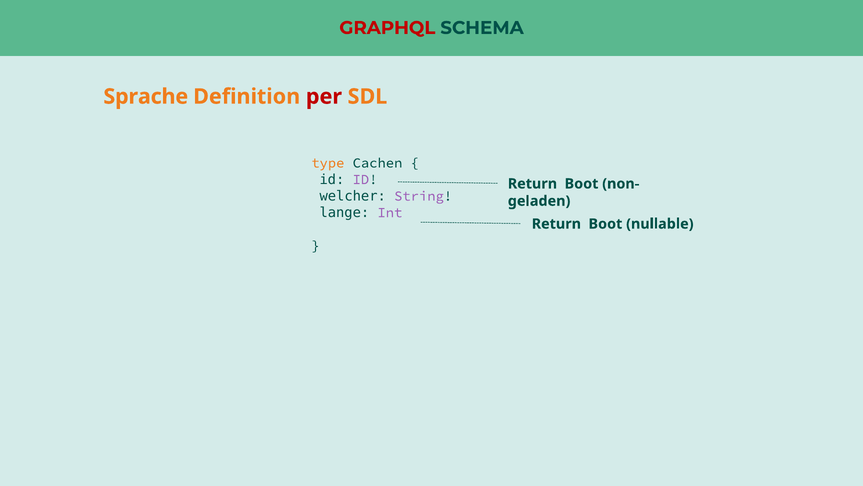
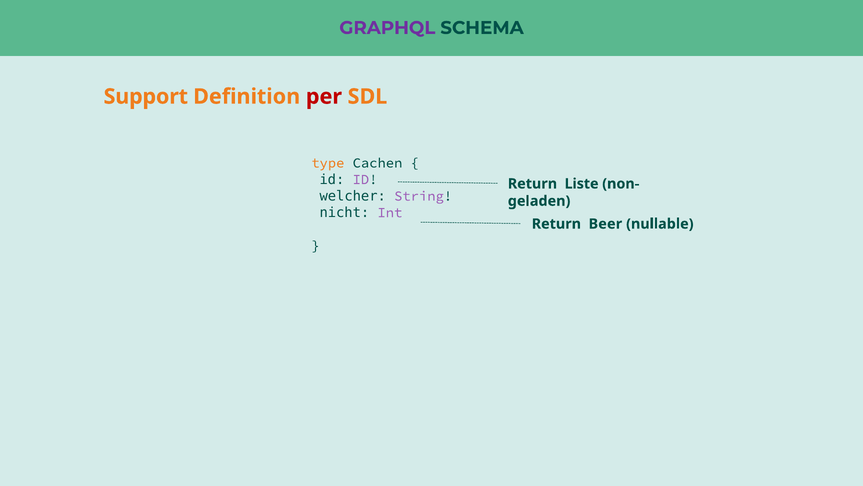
GRAPHQL colour: red -> purple
Sprache: Sprache -> Support
Boot at (581, 184): Boot -> Liste
lange: lange -> nicht
Boot at (605, 224): Boot -> Beer
